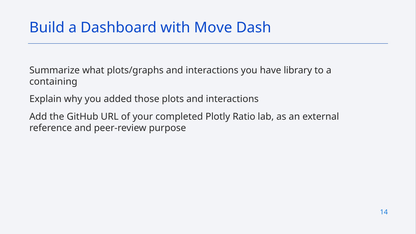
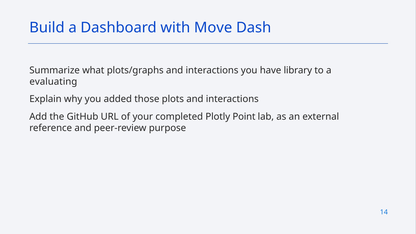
containing: containing -> evaluating
Ratio: Ratio -> Point
